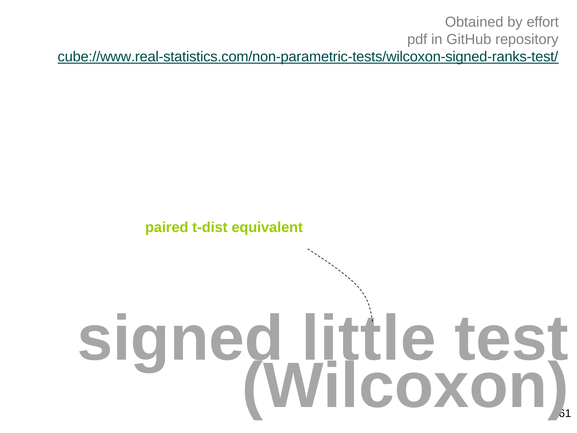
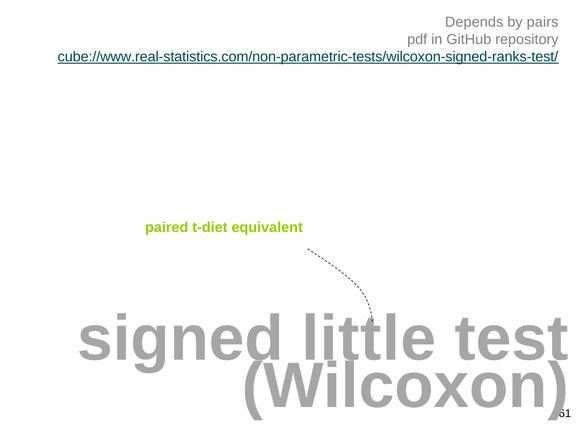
Obtained: Obtained -> Depends
effort: effort -> pairs
t-dist: t-dist -> t-diet
